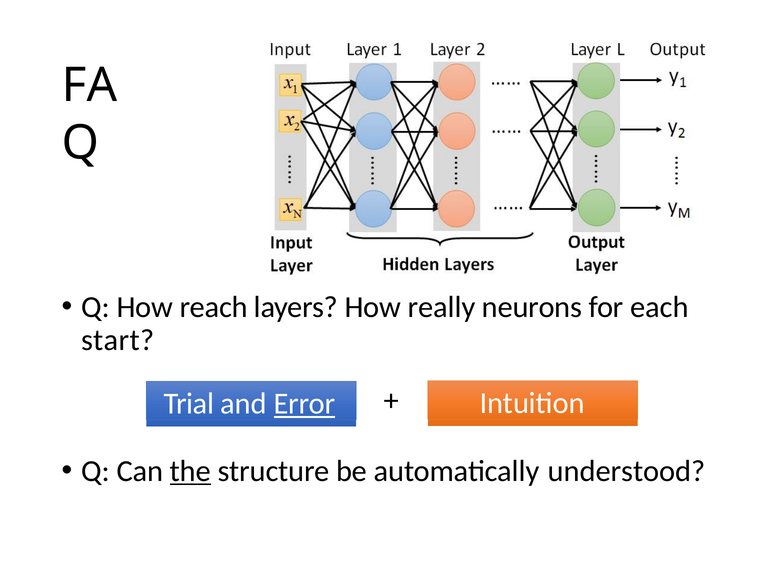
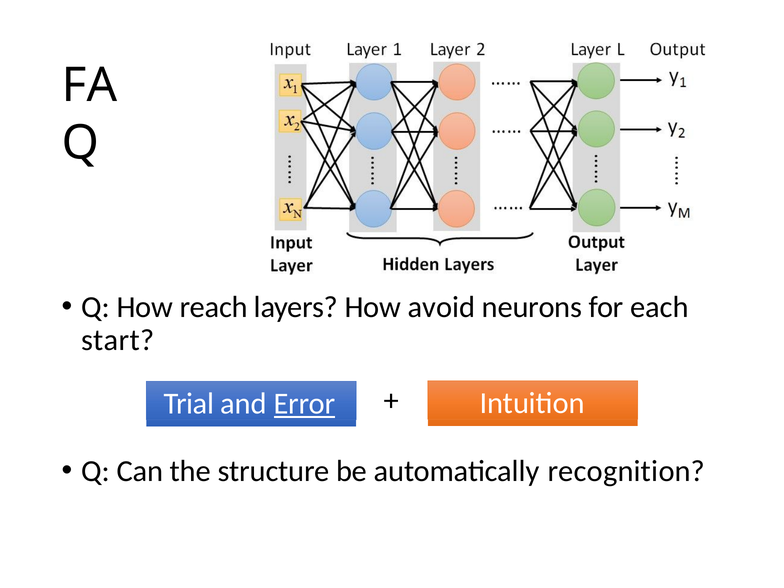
really: really -> avoid
the underline: present -> none
understood: understood -> recognition
